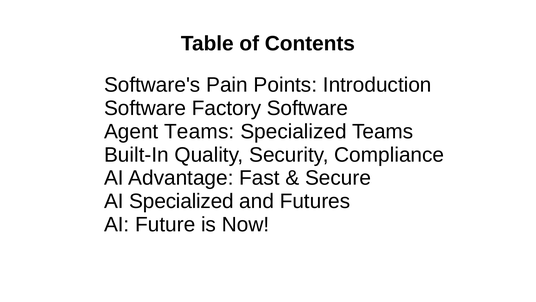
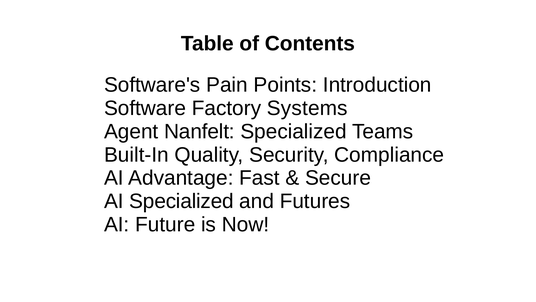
Factory Software: Software -> Systems
Agent Teams: Teams -> Nanfelt
